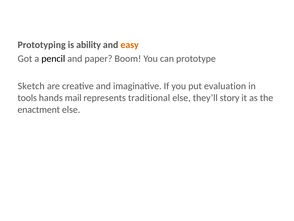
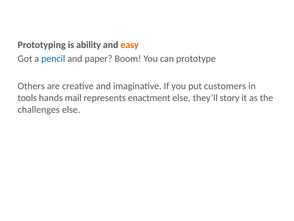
pencil colour: black -> blue
Sketch: Sketch -> Others
evaluation: evaluation -> customers
traditional: traditional -> enactment
enactment: enactment -> challenges
